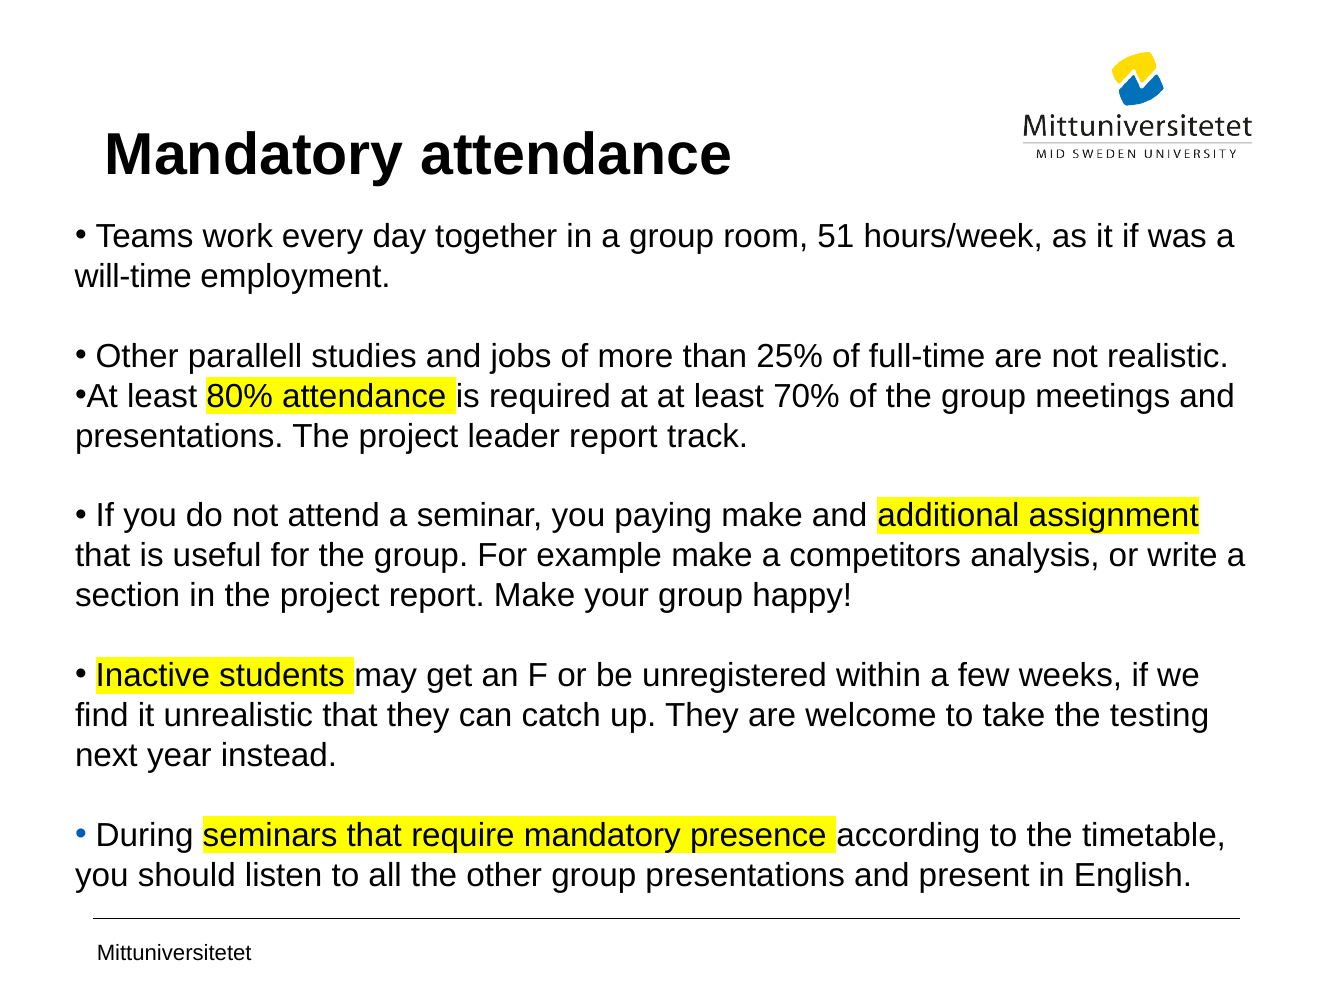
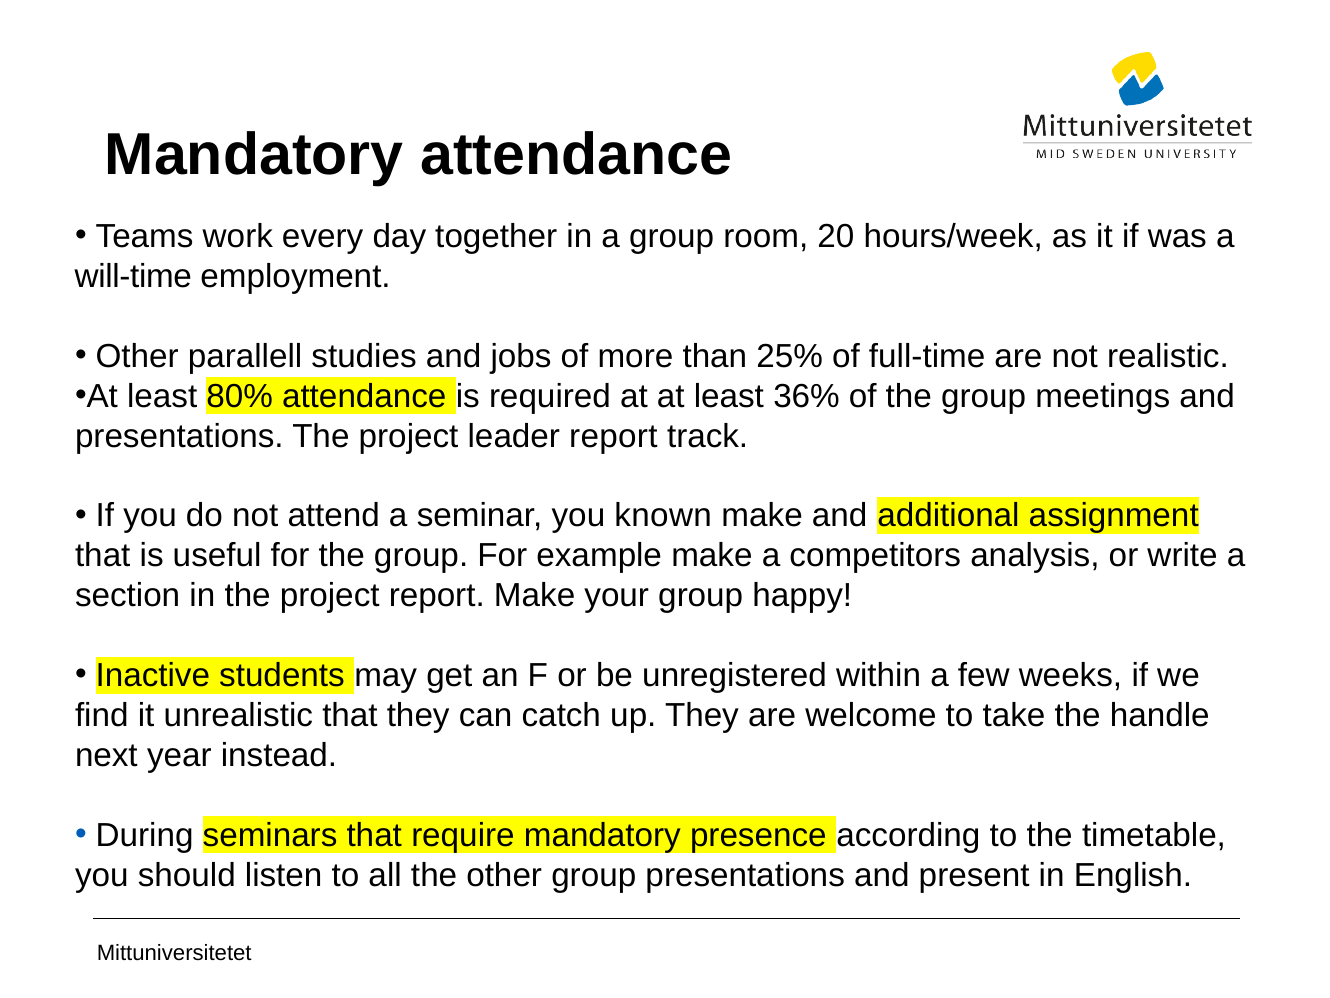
51: 51 -> 20
70%: 70% -> 36%
paying: paying -> known
testing: testing -> handle
